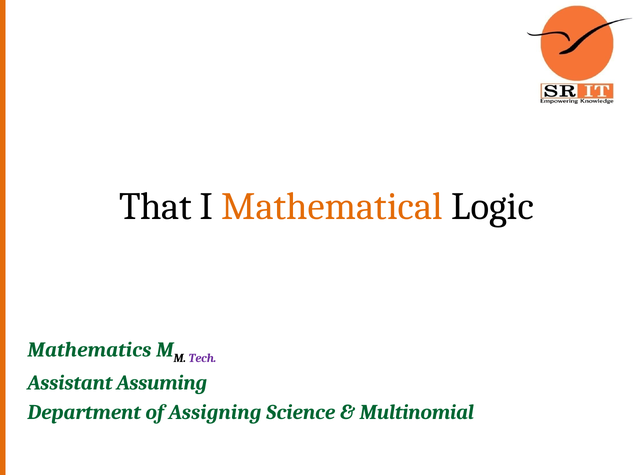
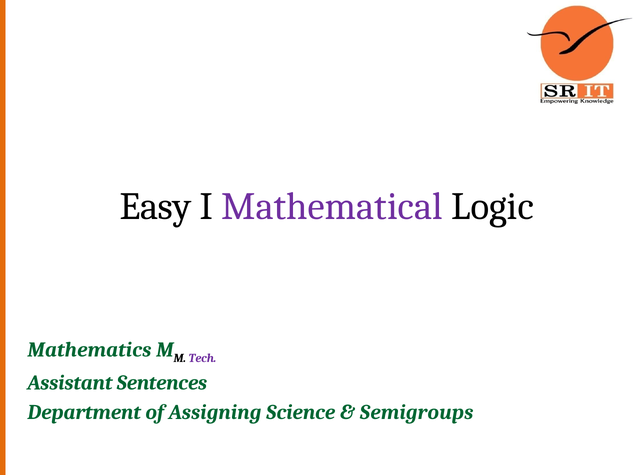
That: That -> Easy
Mathematical colour: orange -> purple
Assuming: Assuming -> Sentences
Multinomial: Multinomial -> Semigroups
